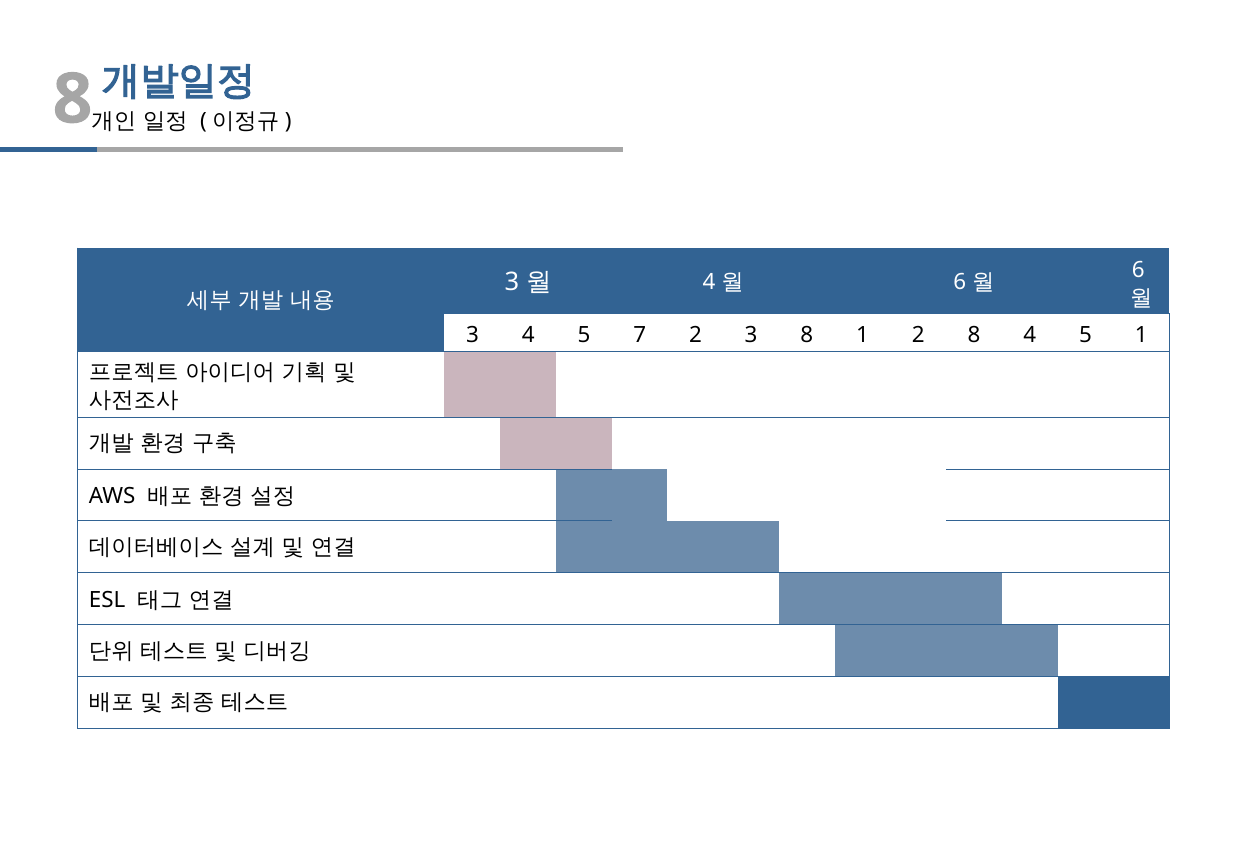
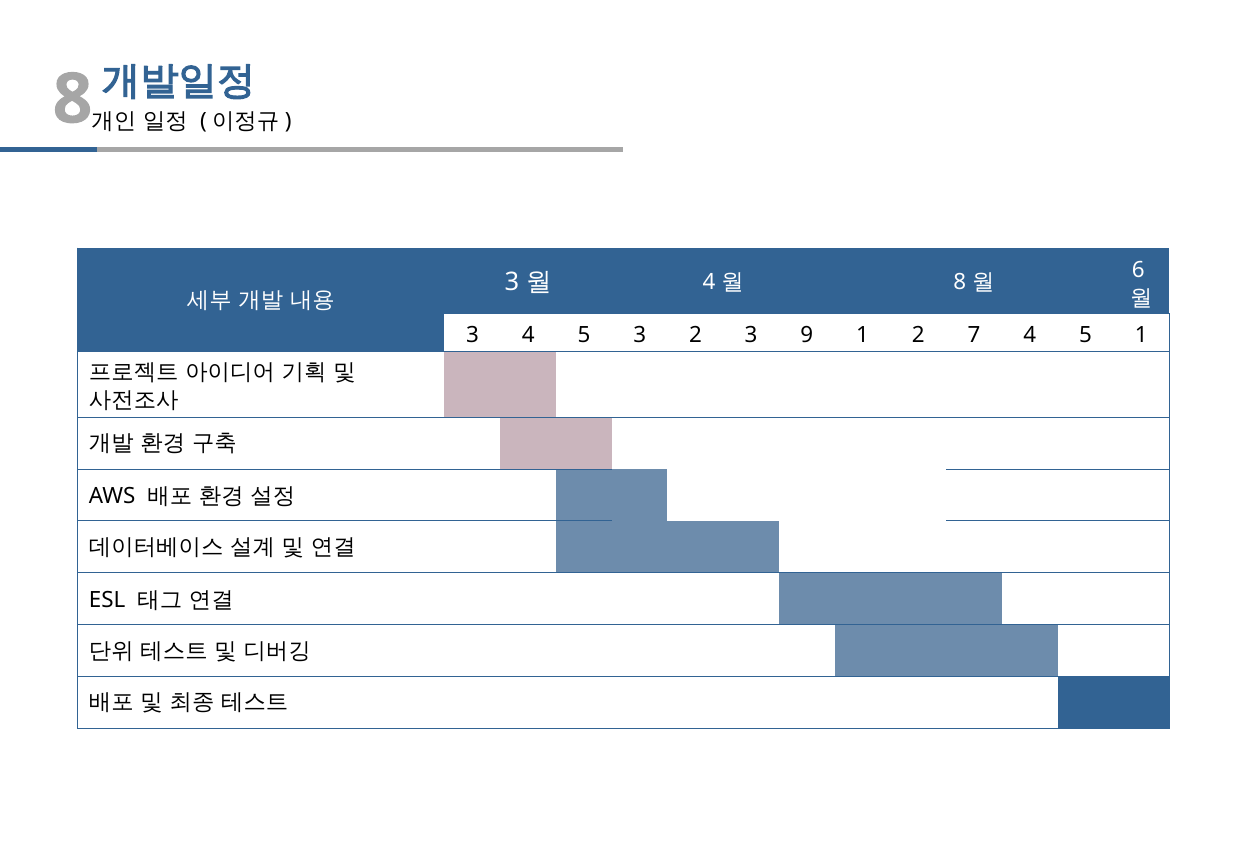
6 at (960, 282): 6 -> 8
5 7: 7 -> 3
3 8: 8 -> 9
2 8: 8 -> 7
